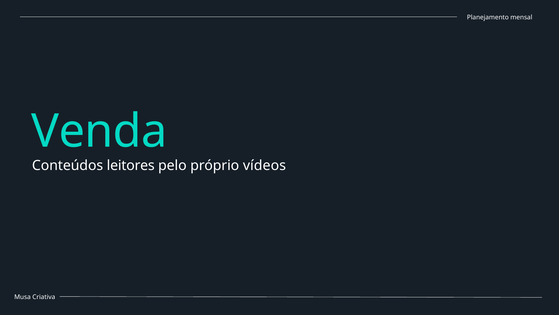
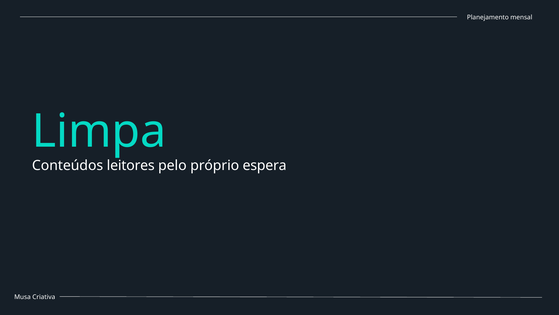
Venda: Venda -> Limpa
vídeos: vídeos -> espera
